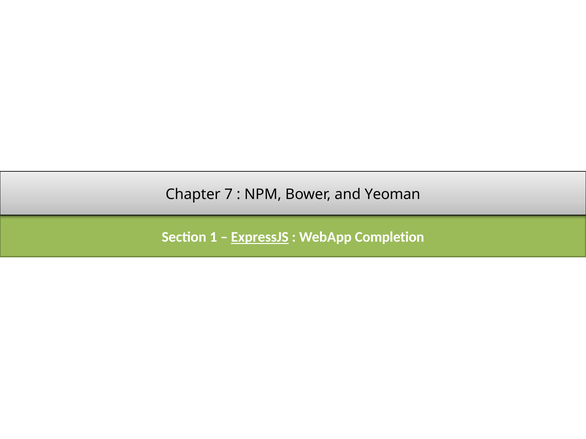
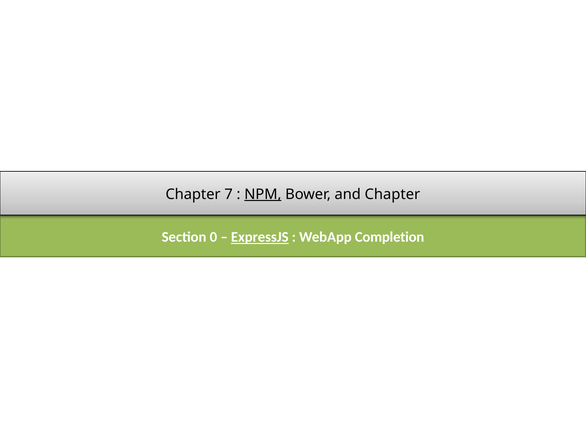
NPM underline: none -> present
and Yeoman: Yeoman -> Chapter
1: 1 -> 0
